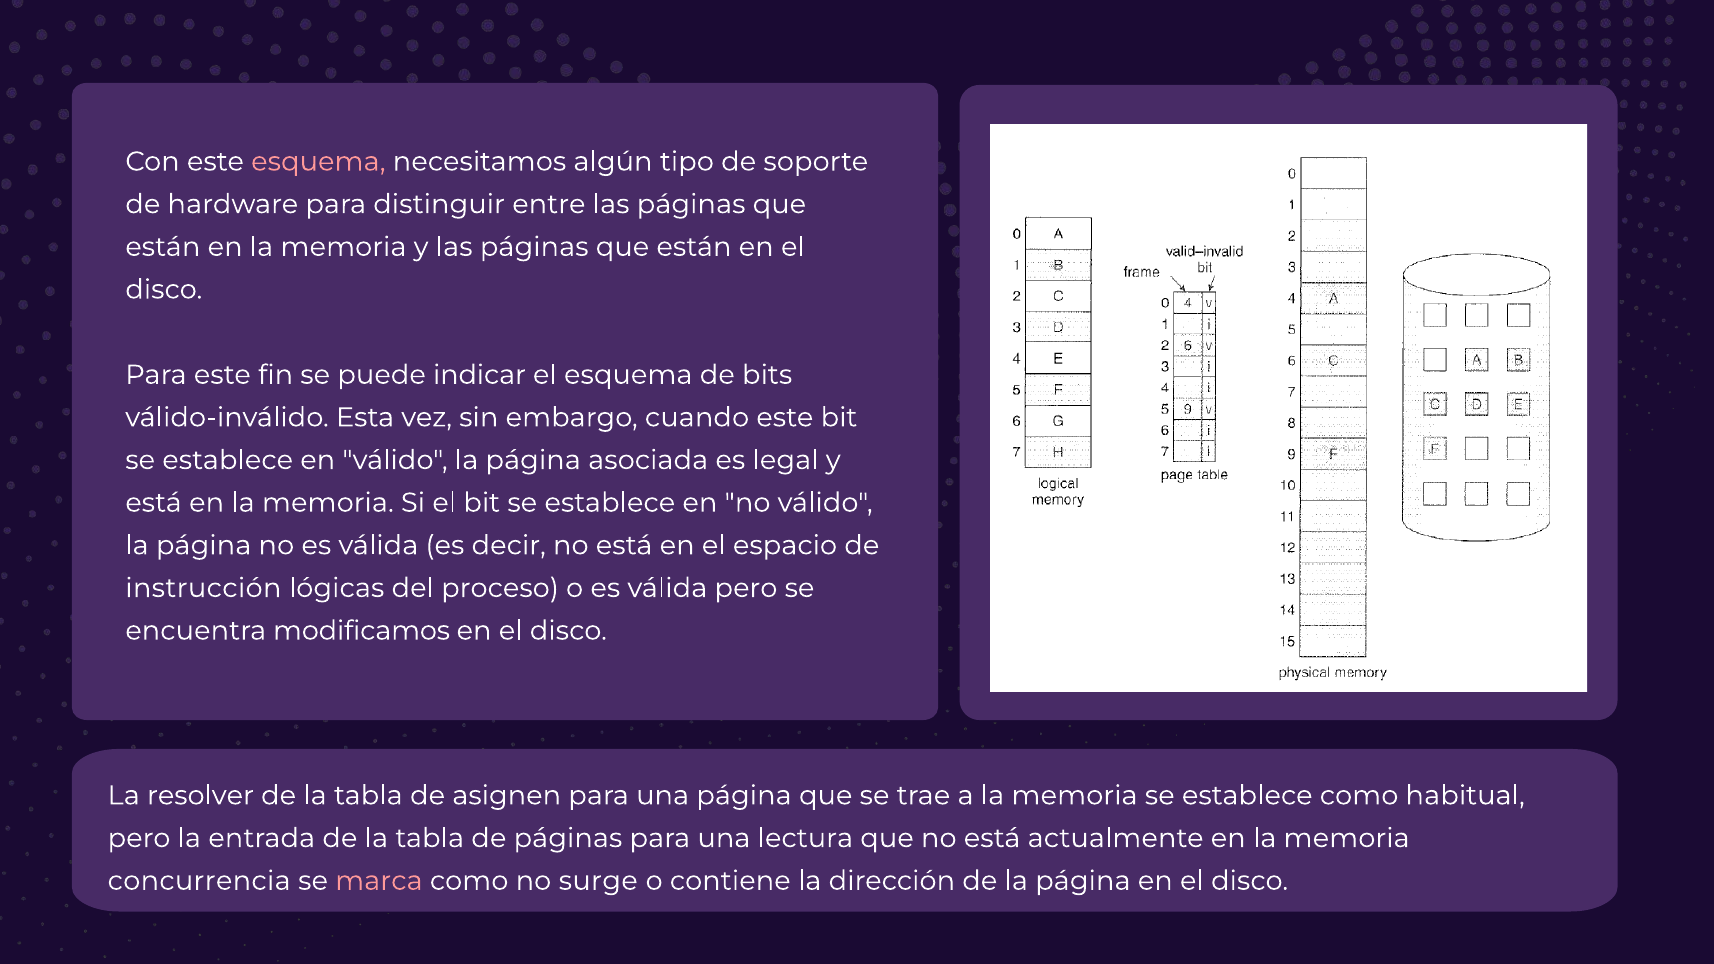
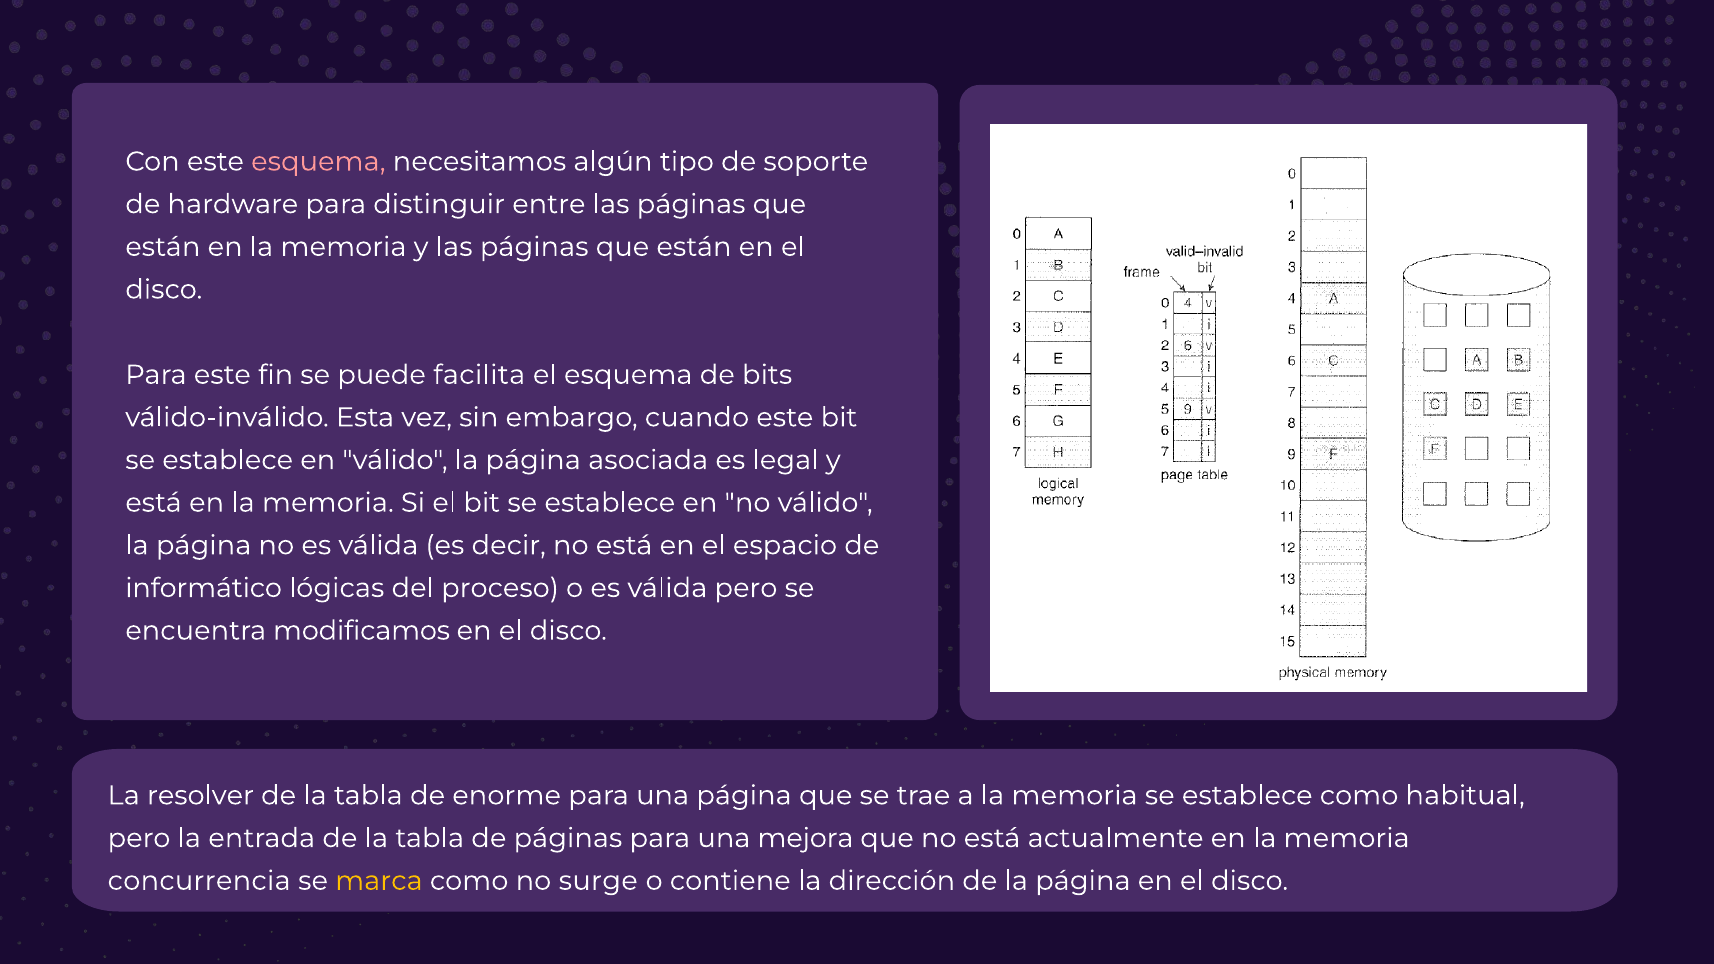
indicar: indicar -> facilita
instrucción: instrucción -> informático
asignen: asignen -> enorme
lectura: lectura -> mejora
marca colour: pink -> yellow
